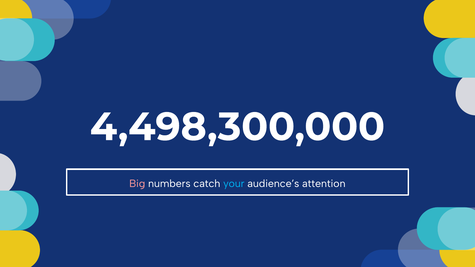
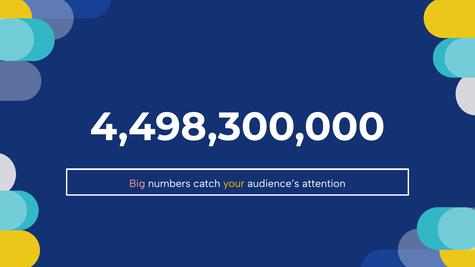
your colour: light blue -> yellow
